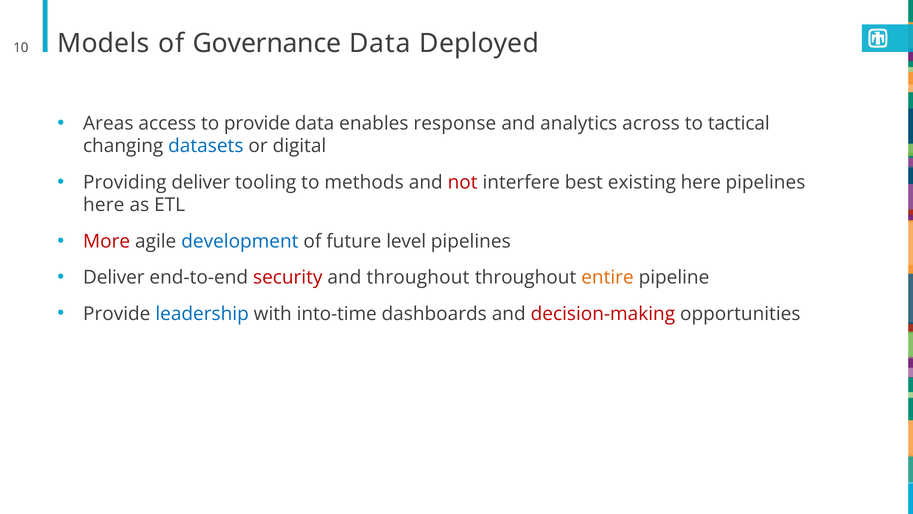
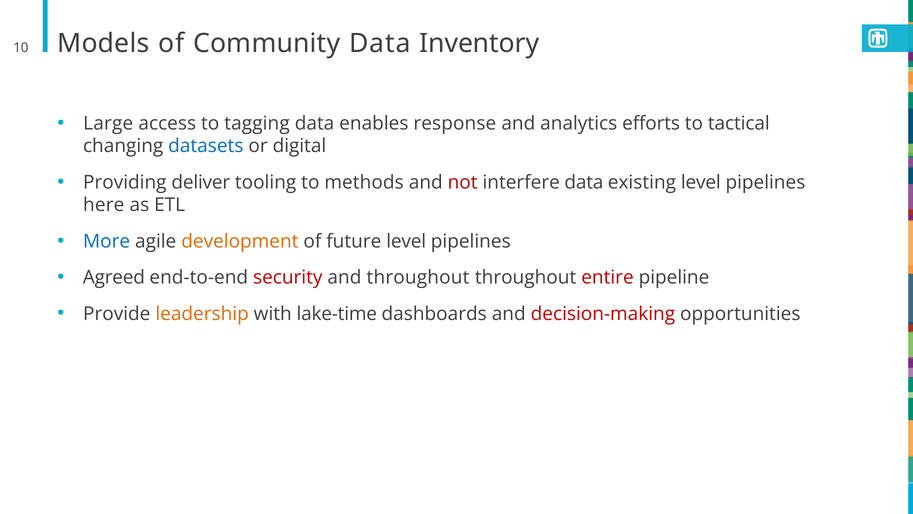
Governance: Governance -> Community
Deployed: Deployed -> Inventory
Areas: Areas -> Large
to provide: provide -> tagging
across: across -> efforts
interfere best: best -> data
existing here: here -> level
More colour: red -> blue
development colour: blue -> orange
Deliver at (114, 277): Deliver -> Agreed
entire colour: orange -> red
leadership colour: blue -> orange
into-time: into-time -> lake-time
